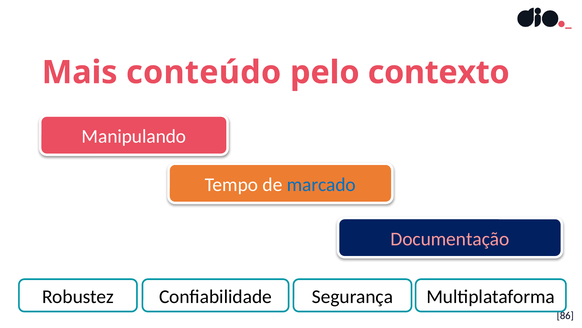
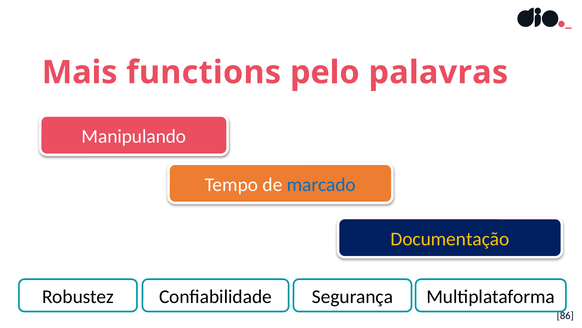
conteúdo: conteúdo -> functions
contexto: contexto -> palavras
Documentação colour: pink -> yellow
